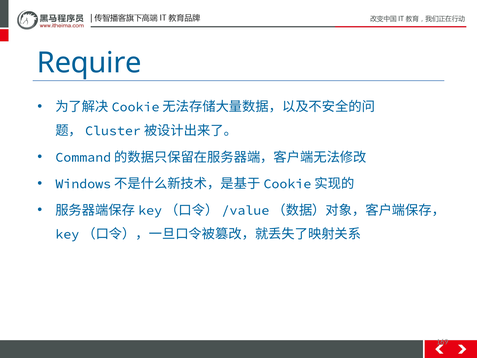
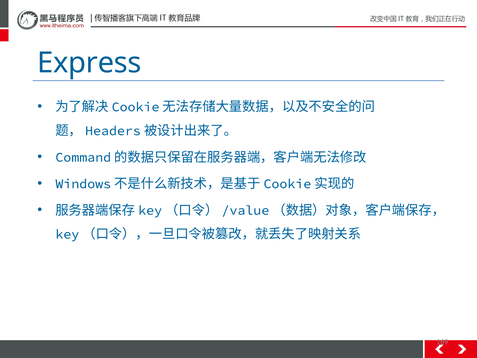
Require: Require -> Express
Cluster: Cluster -> Headers
